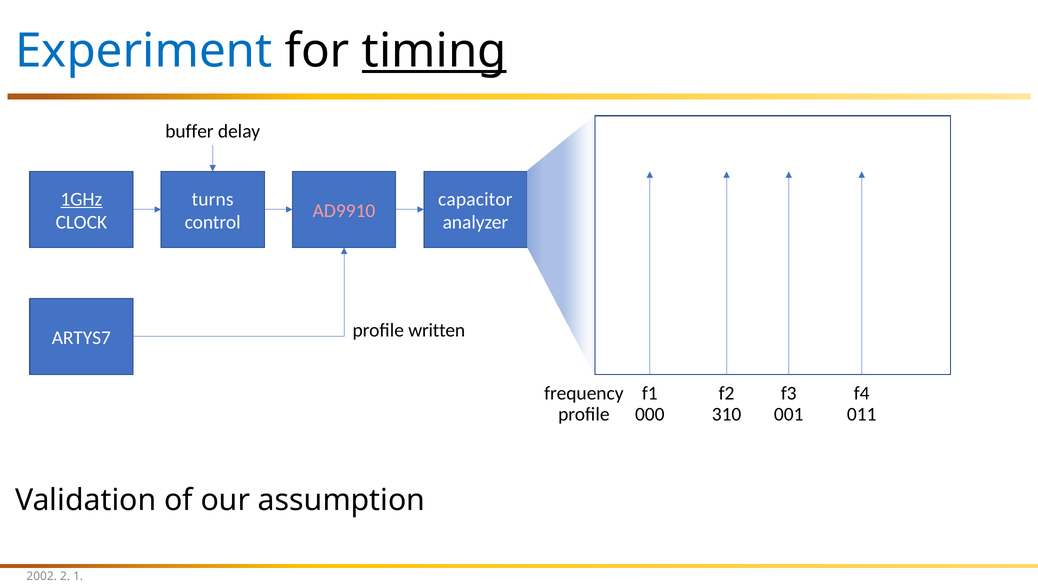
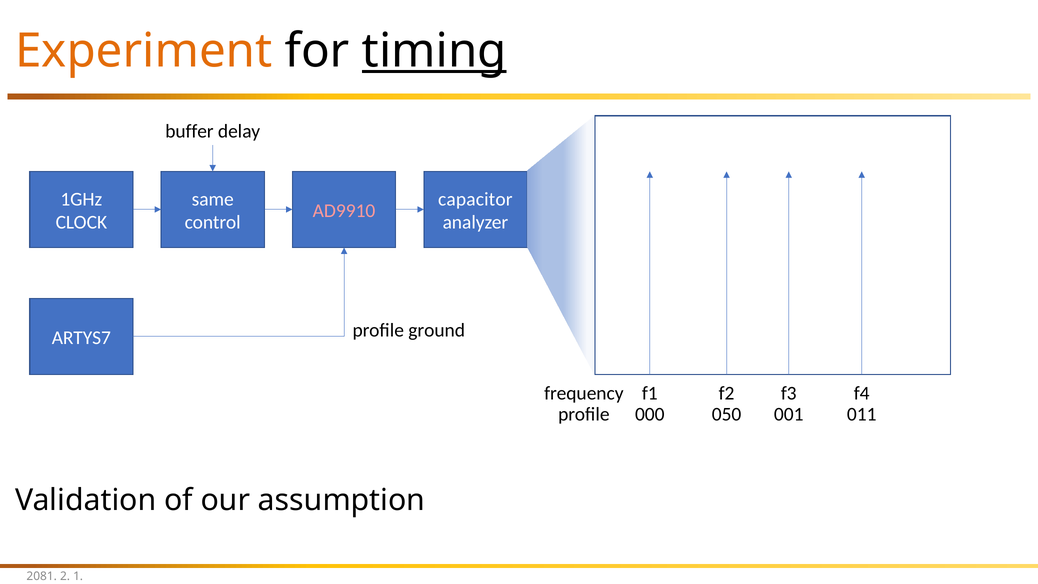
Experiment colour: blue -> orange
1GHz underline: present -> none
turns: turns -> same
written: written -> ground
310: 310 -> 050
2002: 2002 -> 2081
